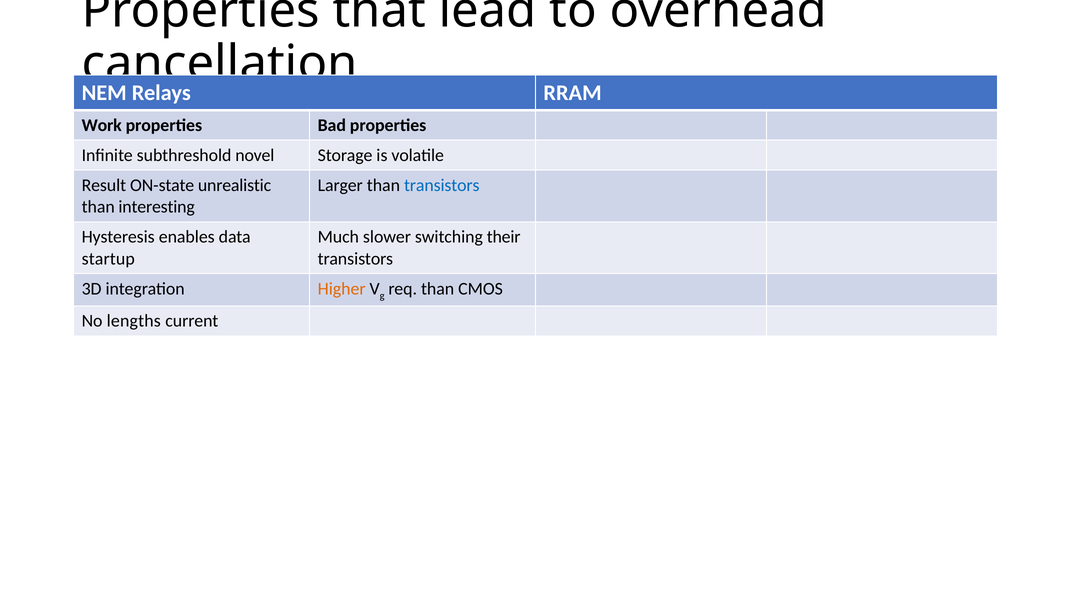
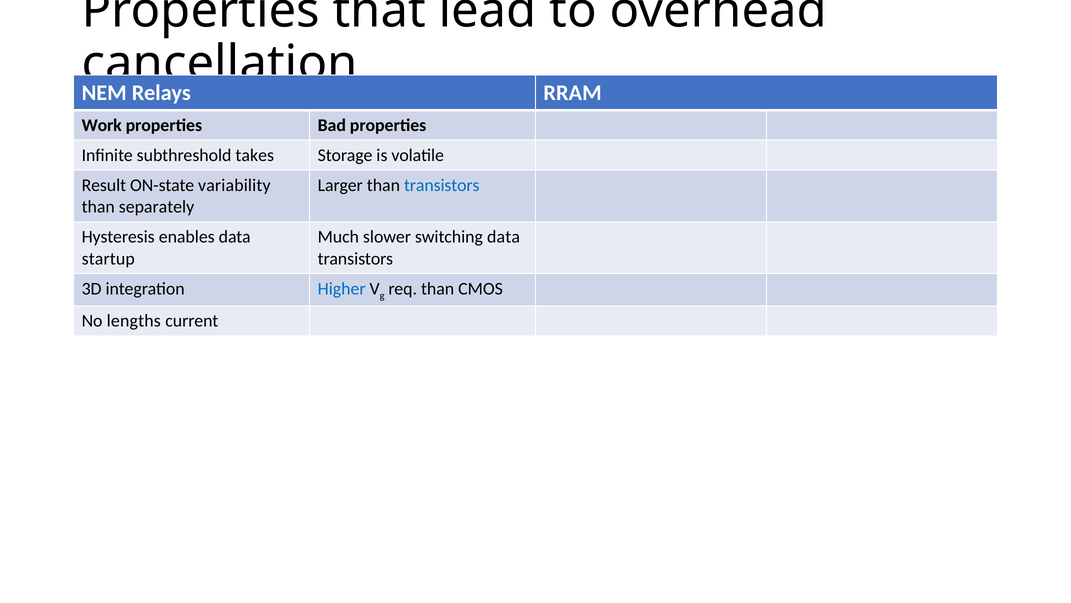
novel: novel -> takes
unrealistic: unrealistic -> variability
interesting: interesting -> separately
switching their: their -> data
Higher colour: orange -> blue
